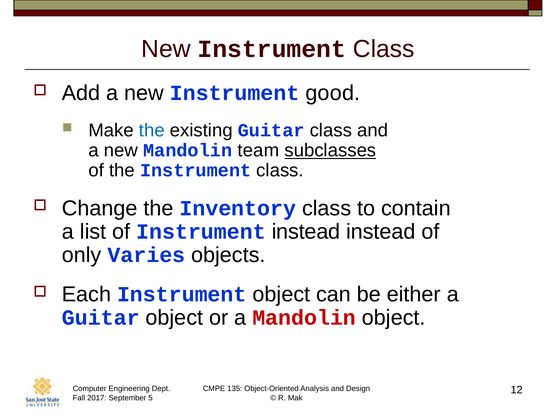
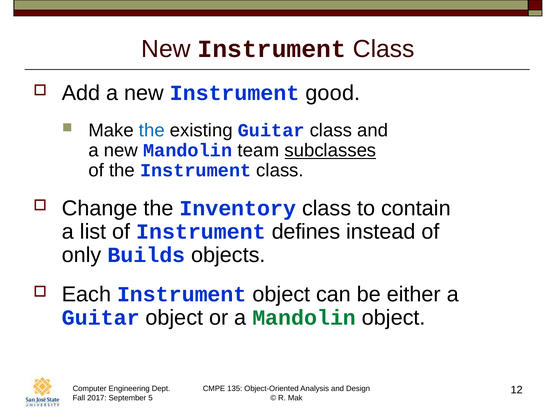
Instrument instead: instead -> defines
Varies: Varies -> Builds
Mandolin at (304, 318) colour: red -> green
